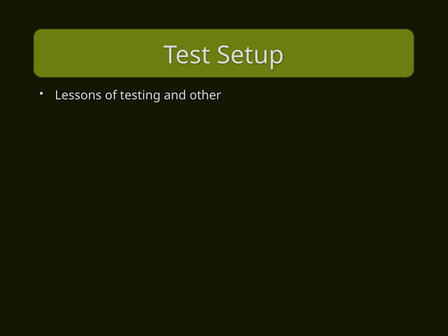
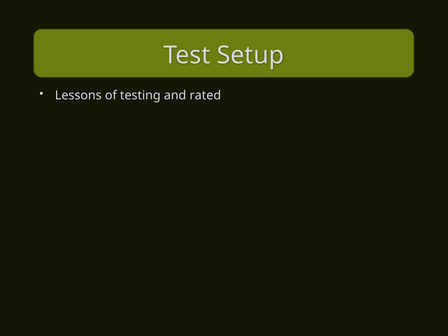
other: other -> rated
